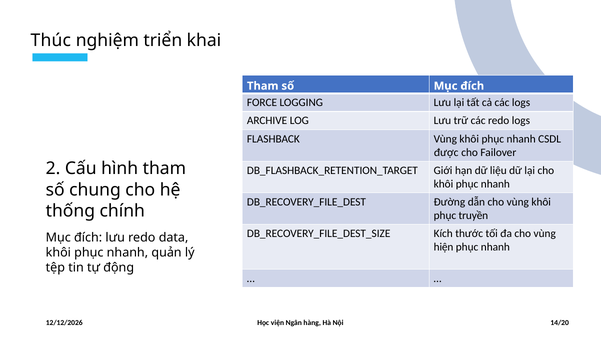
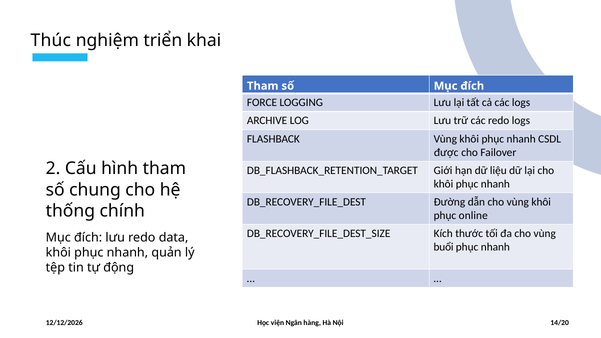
truyền: truyền -> online
hiện: hiện -> buổi
